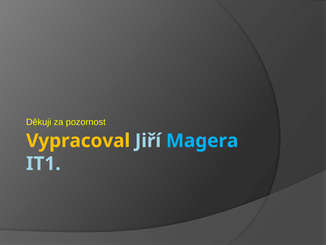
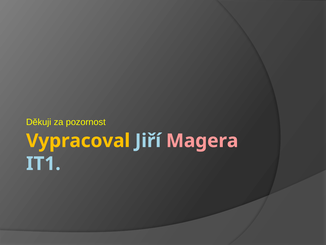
Magera colour: light blue -> pink
